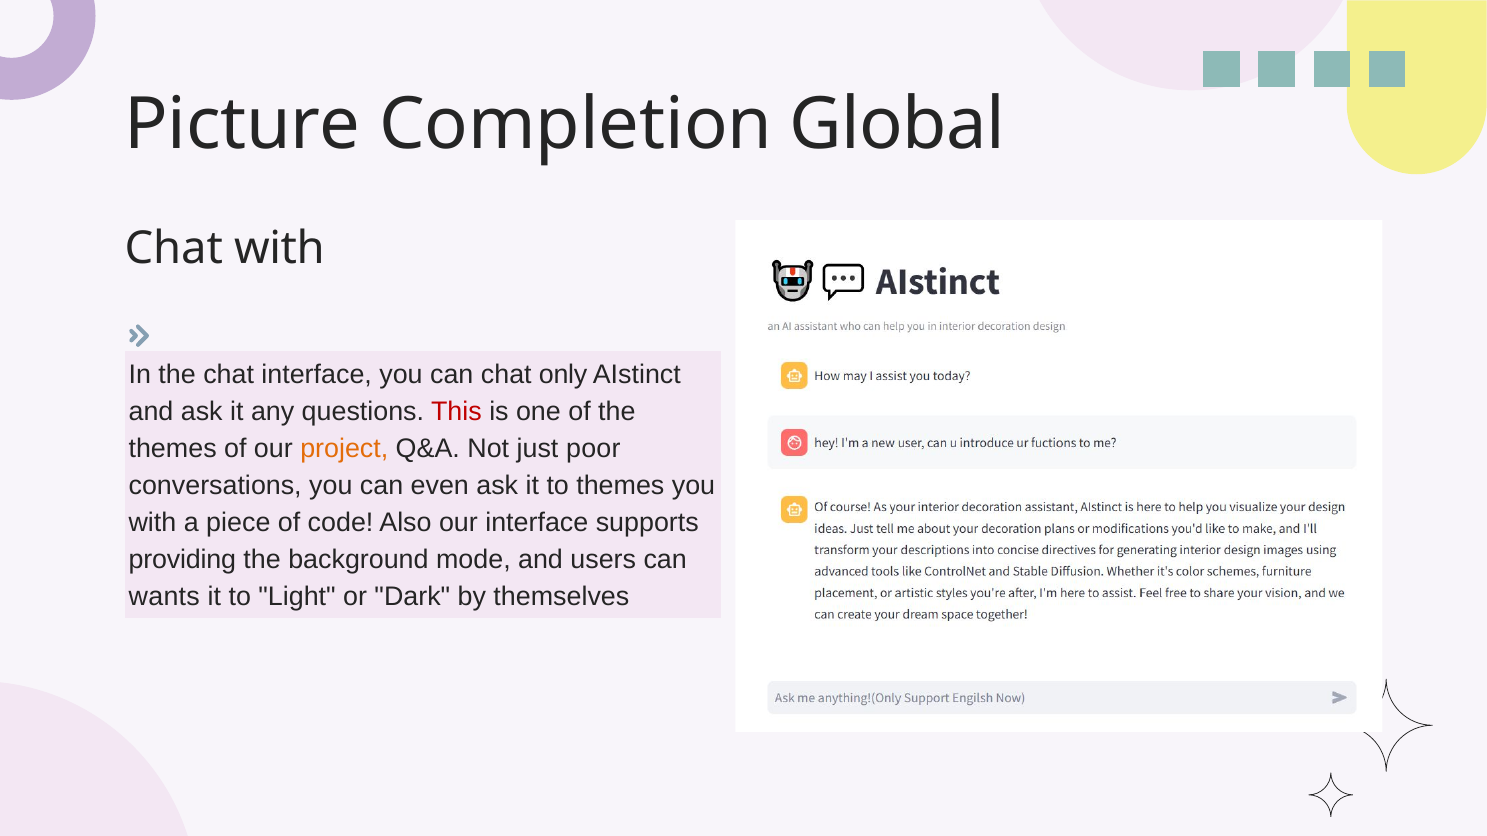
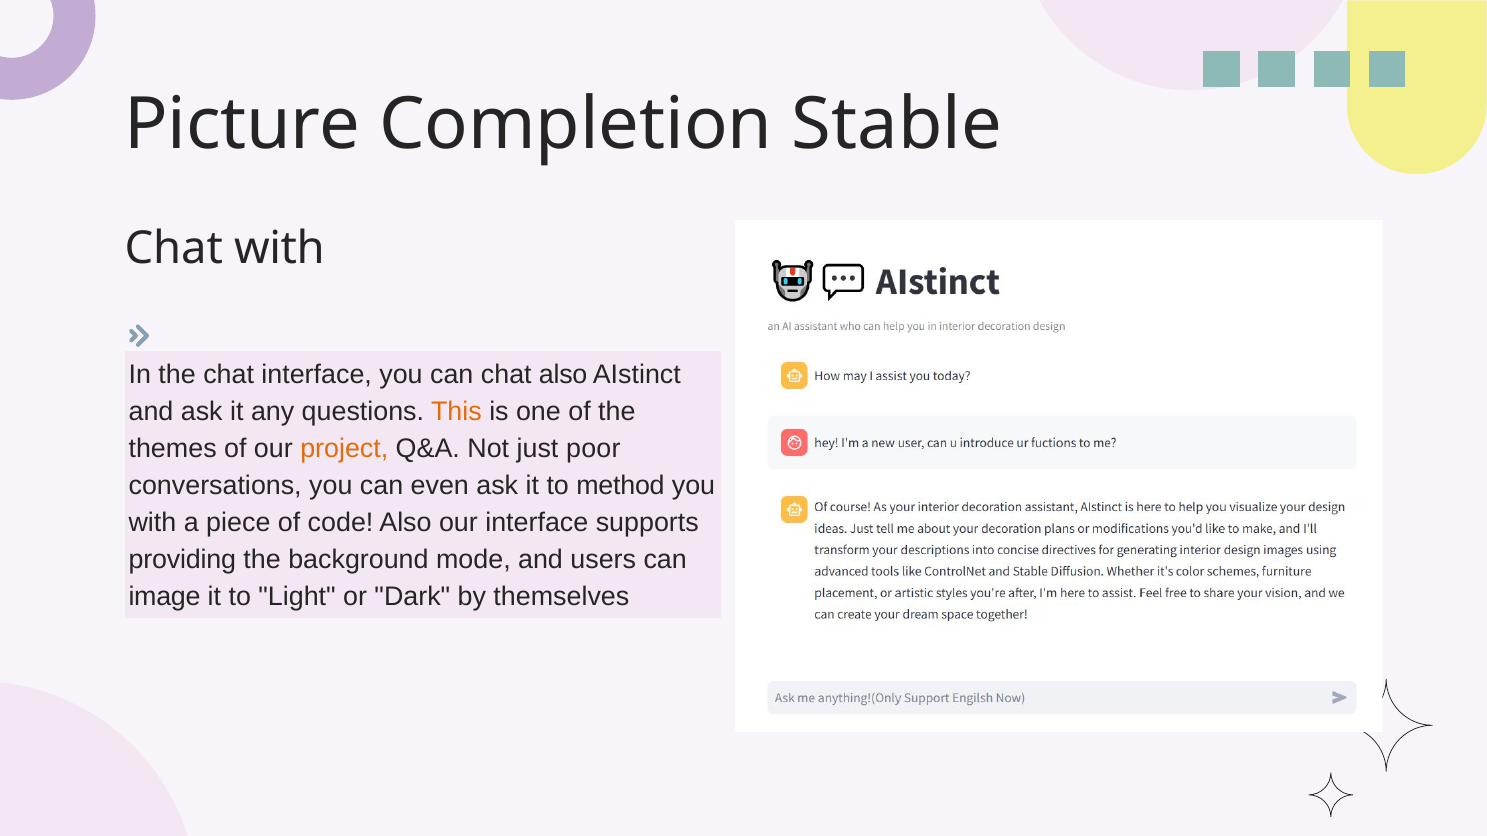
Global: Global -> Stable
chat only: only -> also
This colour: red -> orange
to themes: themes -> method
wants: wants -> image
